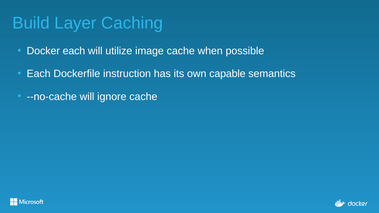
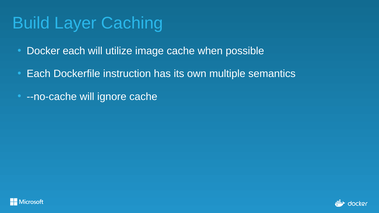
capable: capable -> multiple
